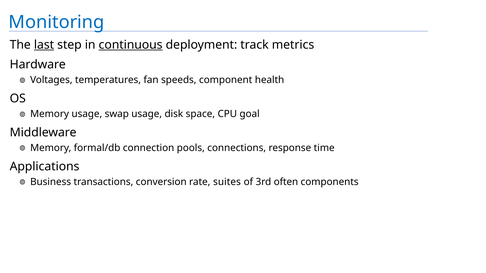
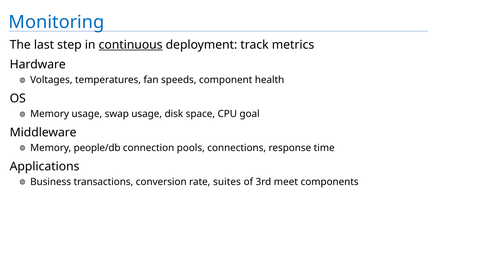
last underline: present -> none
formal/db: formal/db -> people/db
often: often -> meet
